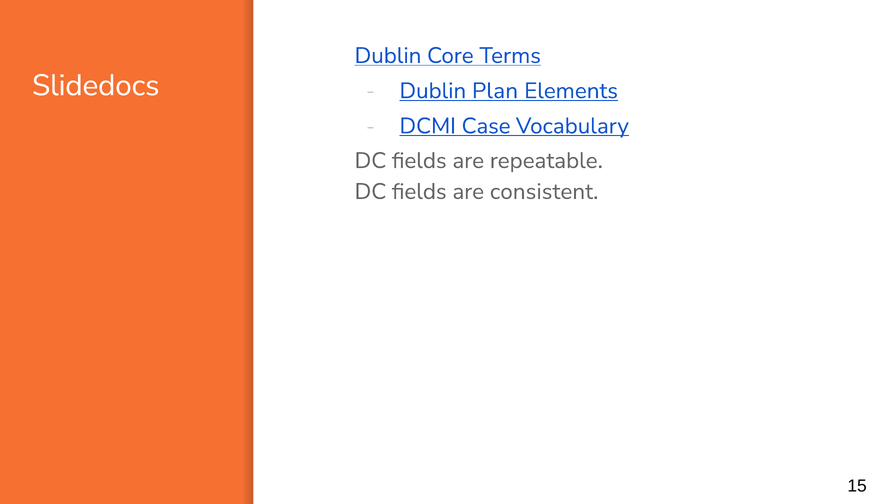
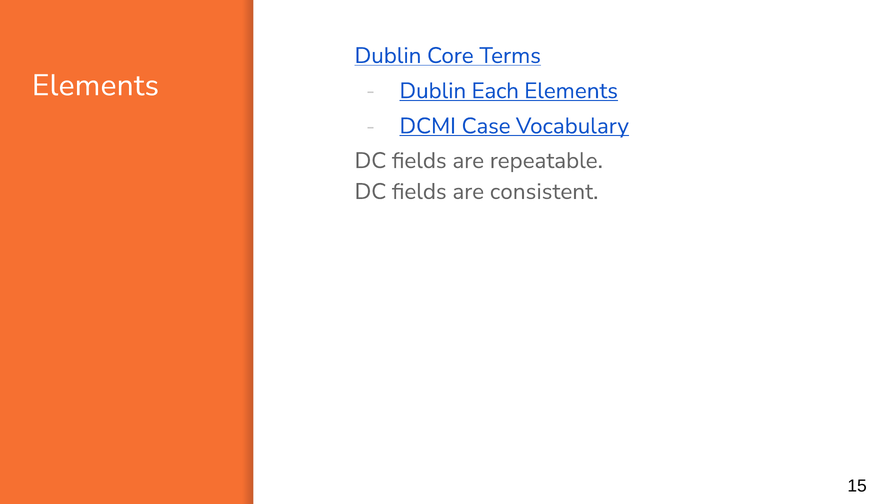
Slidedocs at (96, 85): Slidedocs -> Elements
Plan: Plan -> Each
